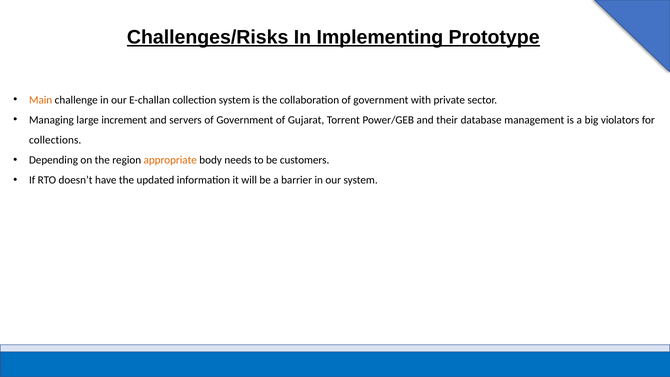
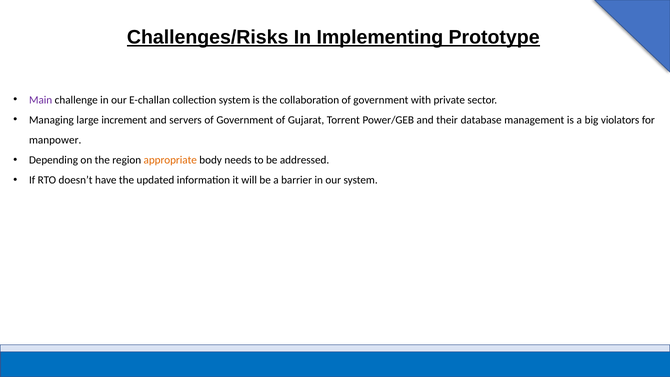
Main colour: orange -> purple
collections: collections -> manpower
customers: customers -> addressed
